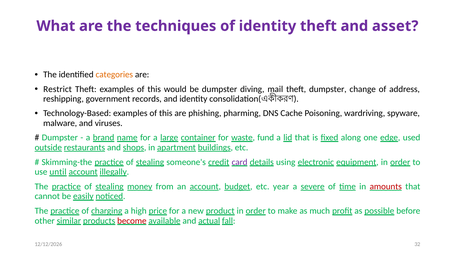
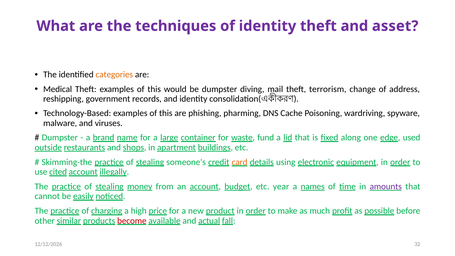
Restrict: Restrict -> Medical
theft dumpster: dumpster -> terrorism
card colour: purple -> orange
until: until -> cited
severe: severe -> names
amounts colour: red -> purple
